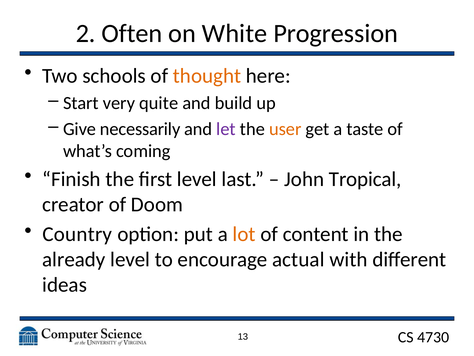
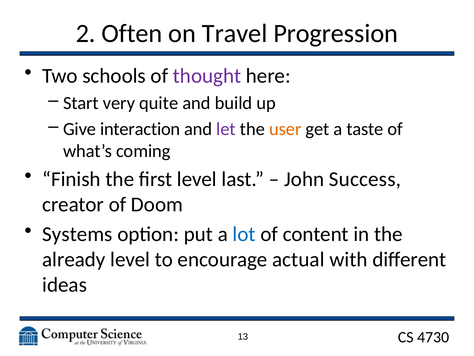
White: White -> Travel
thought colour: orange -> purple
necessarily: necessarily -> interaction
Tropical: Tropical -> Success
Country: Country -> Systems
lot colour: orange -> blue
